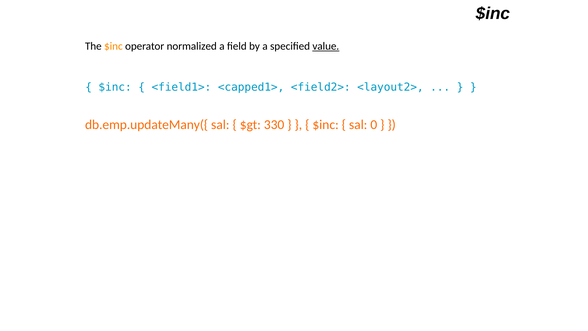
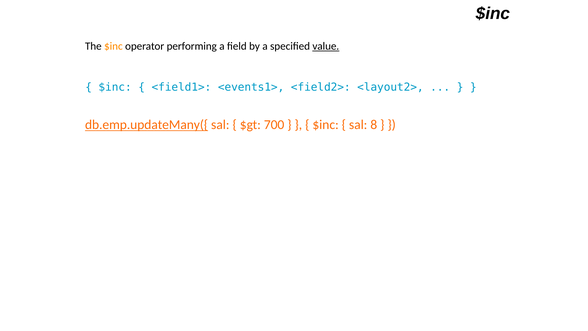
normalized: normalized -> performing
<capped1>: <capped1> -> <events1>
db.emp.updateMany({ underline: none -> present
330: 330 -> 700
0: 0 -> 8
